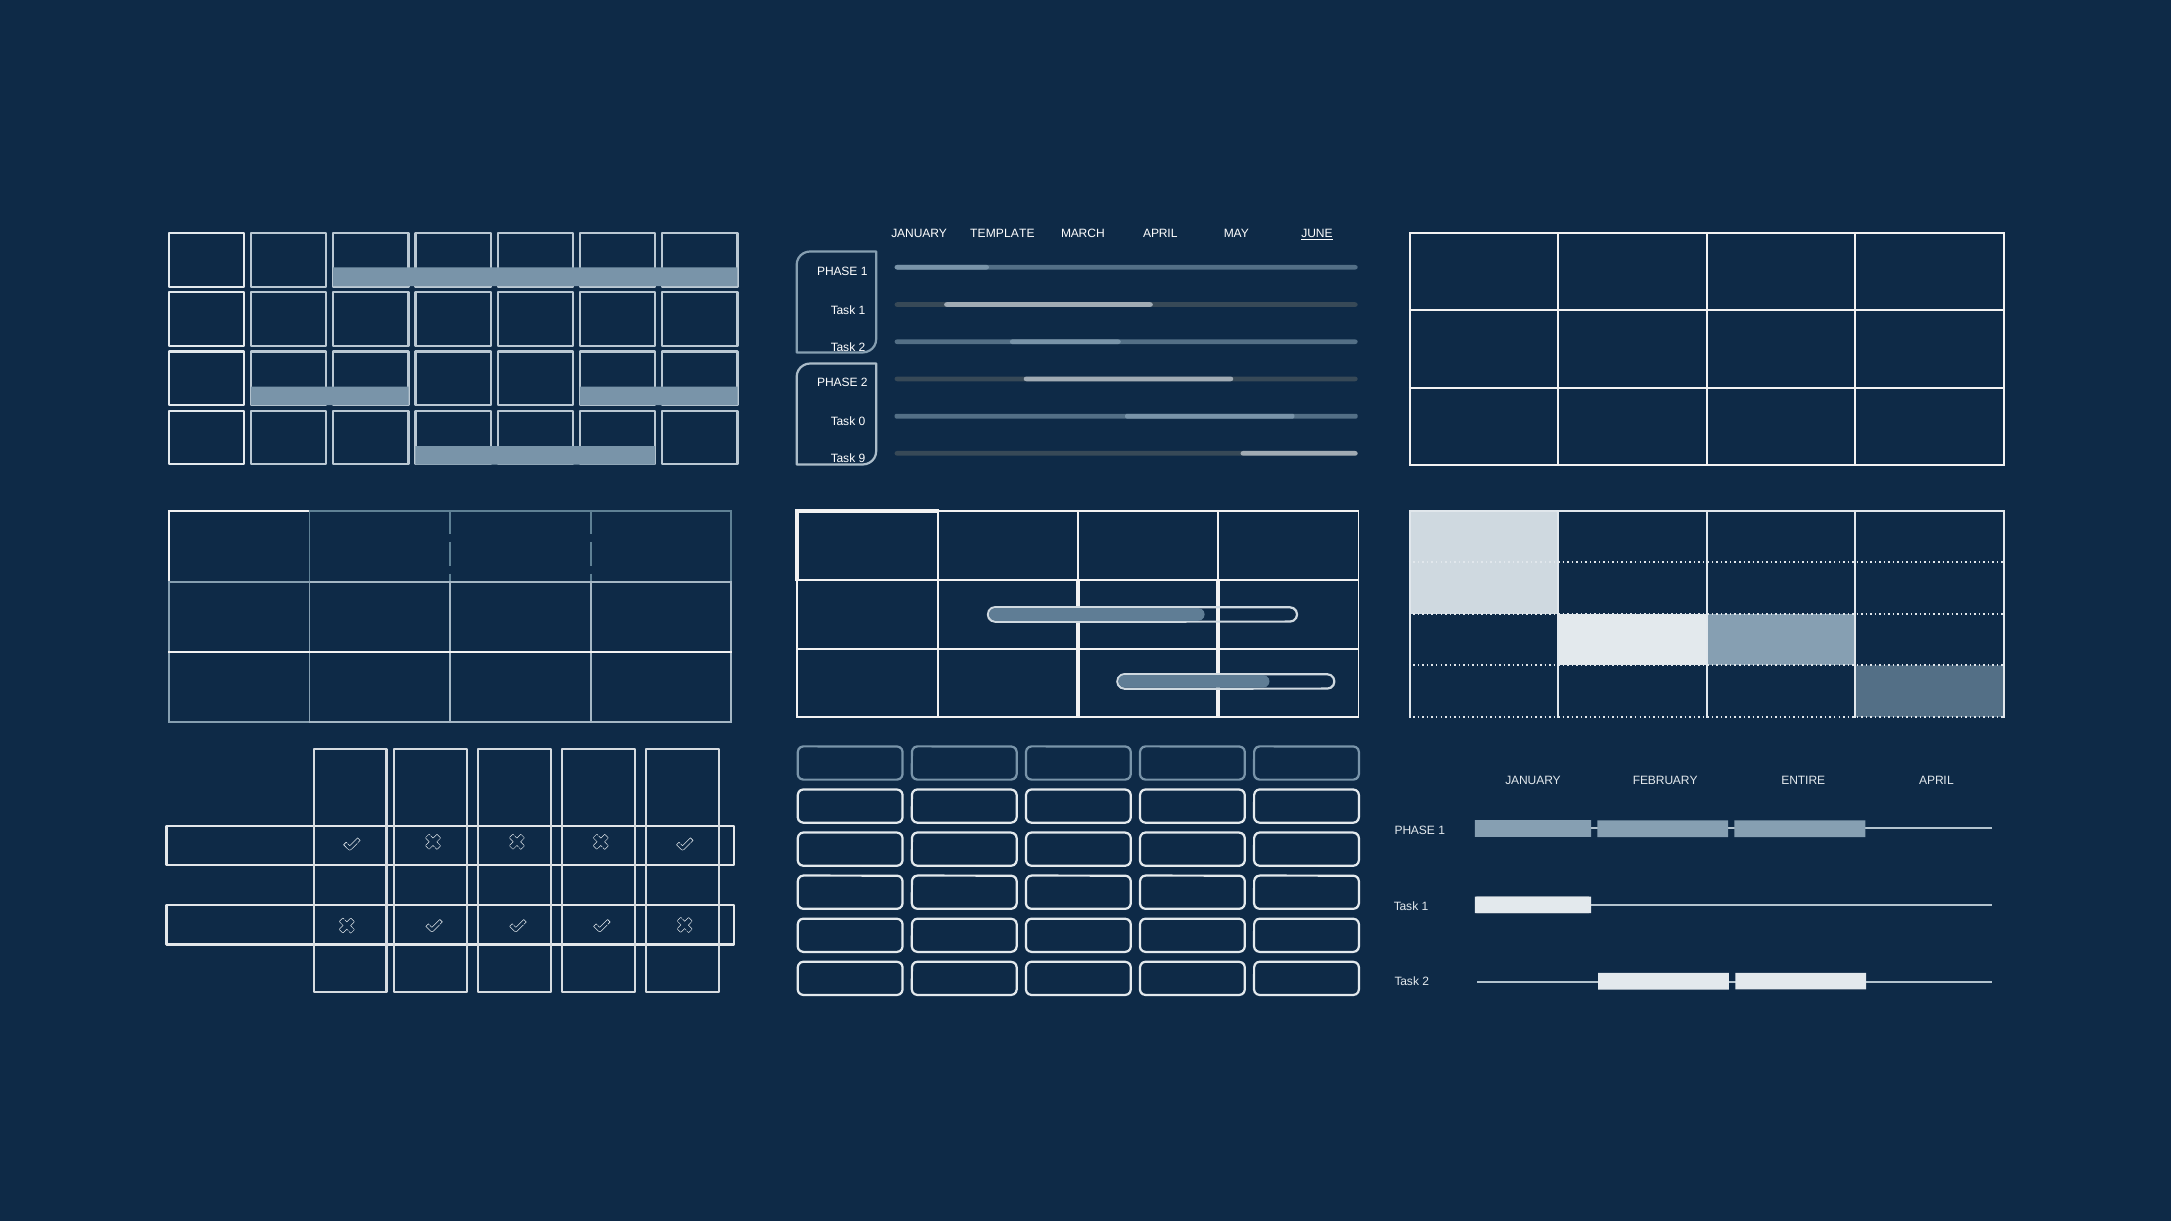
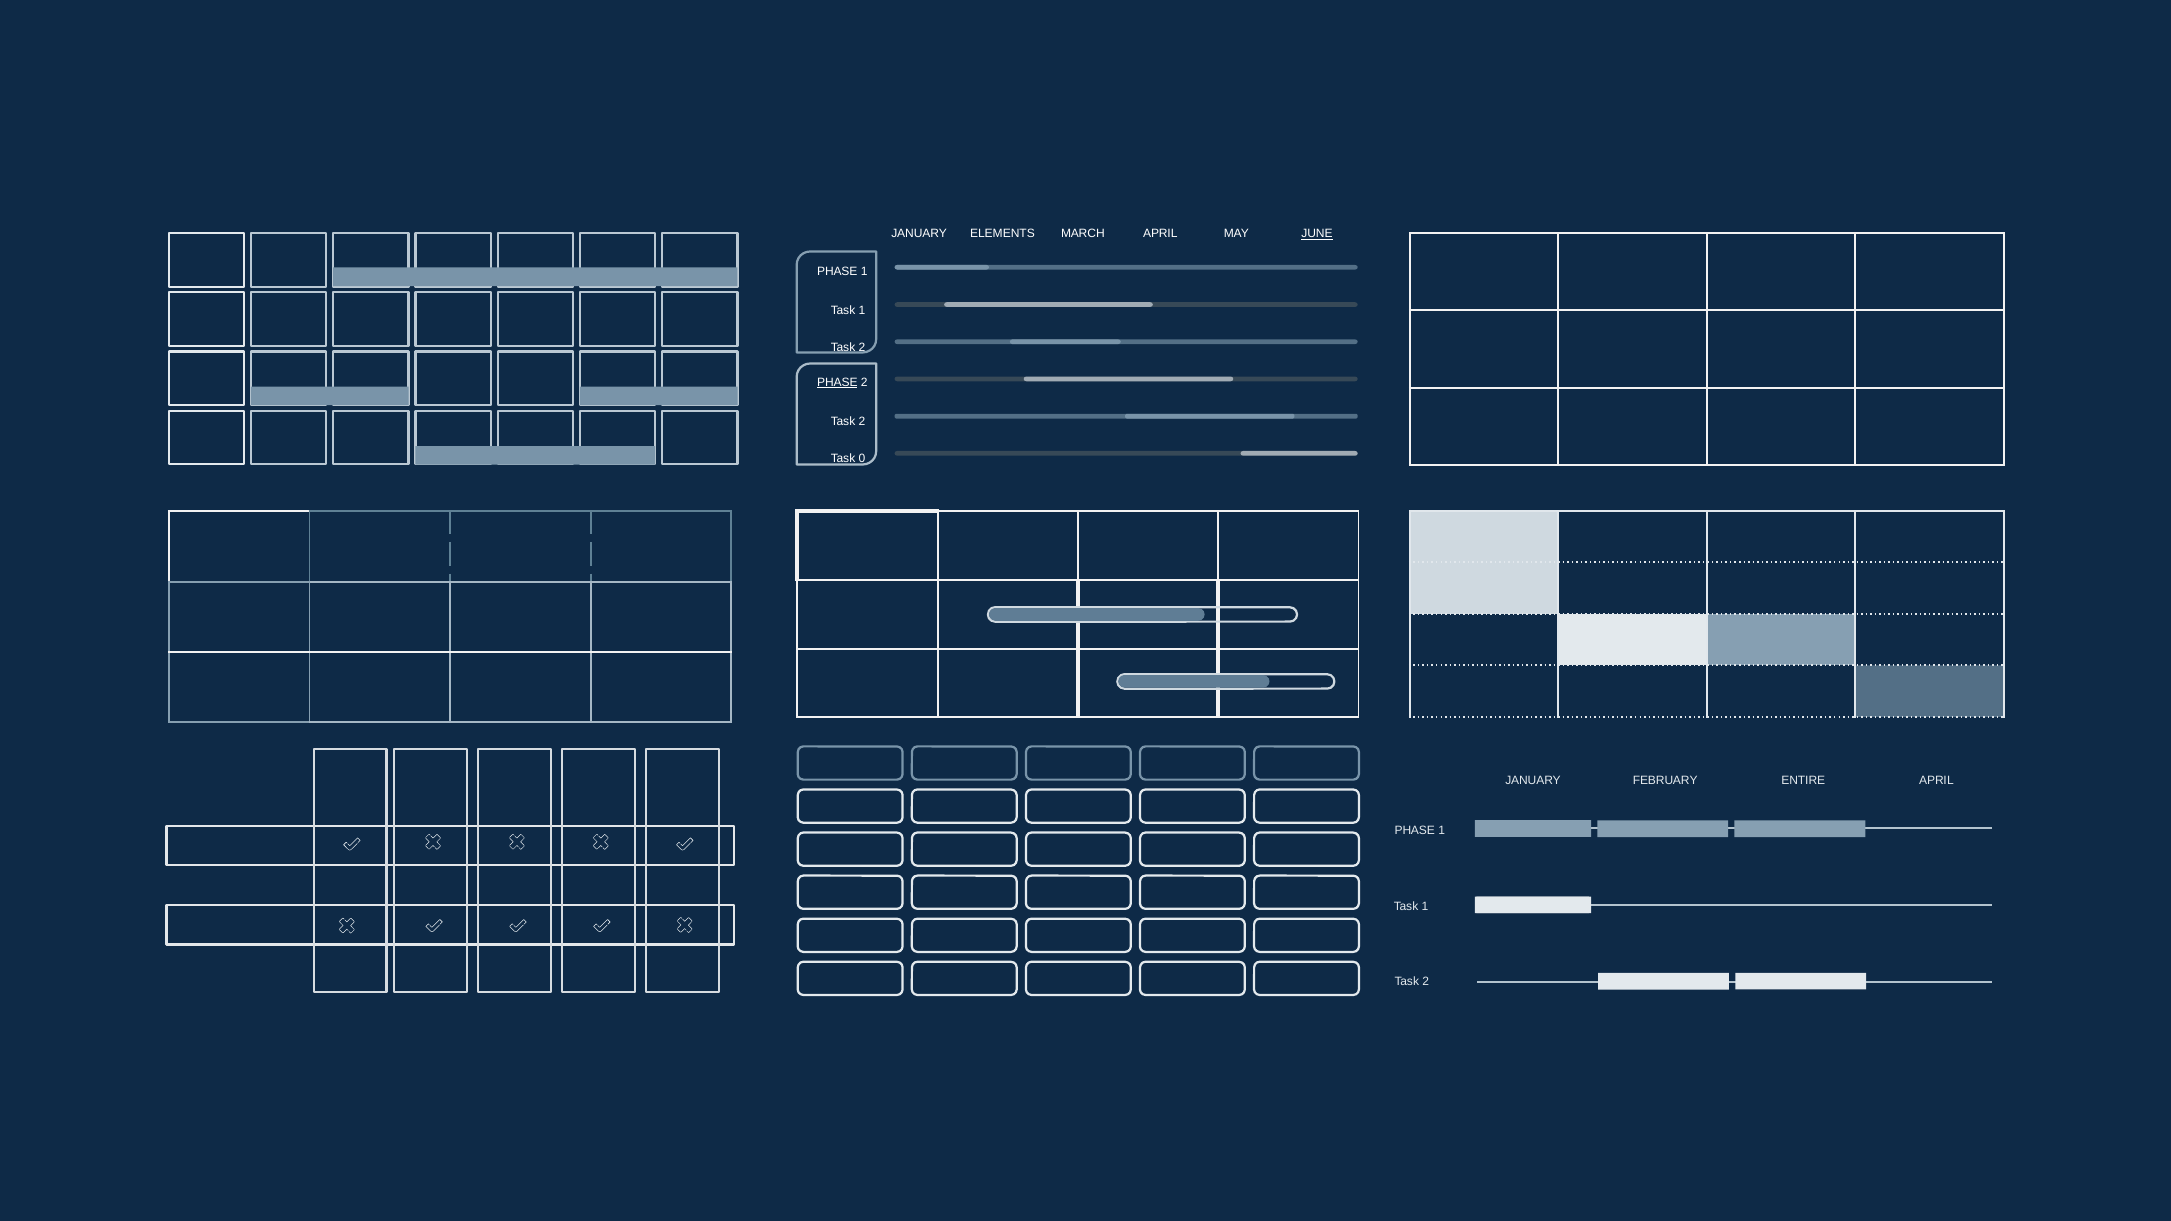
TEMPLATE: TEMPLATE -> ELEMENTS
PHASE at (837, 382) underline: none -> present
0 at (862, 422): 0 -> 2
9: 9 -> 0
